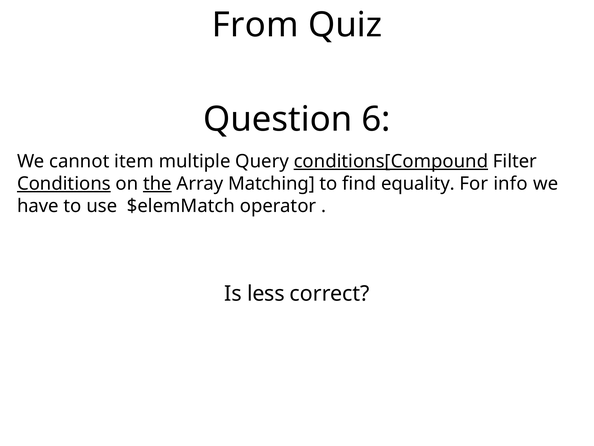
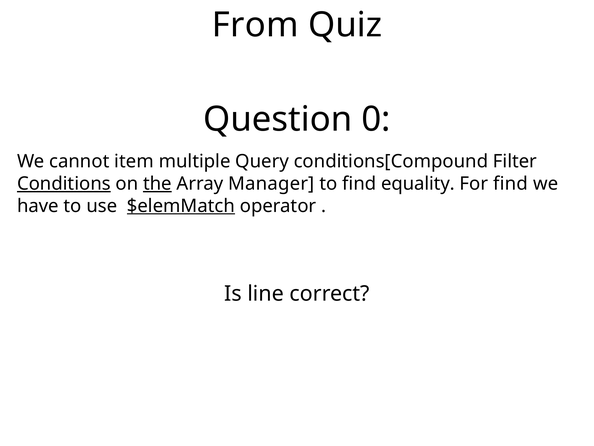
6: 6 -> 0
conditions[Compound underline: present -> none
Matching: Matching -> Manager
For info: info -> find
$elemMatch underline: none -> present
less: less -> line
